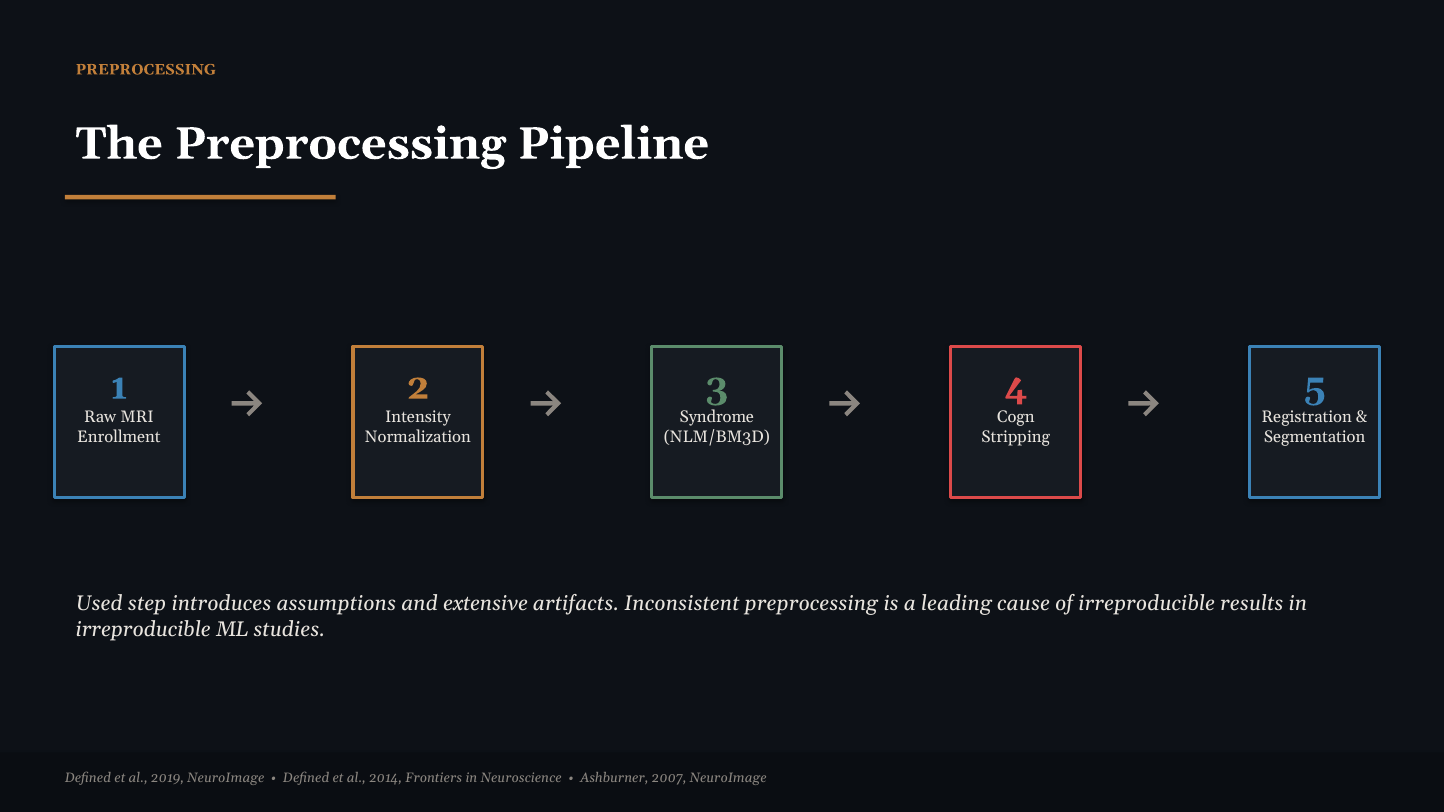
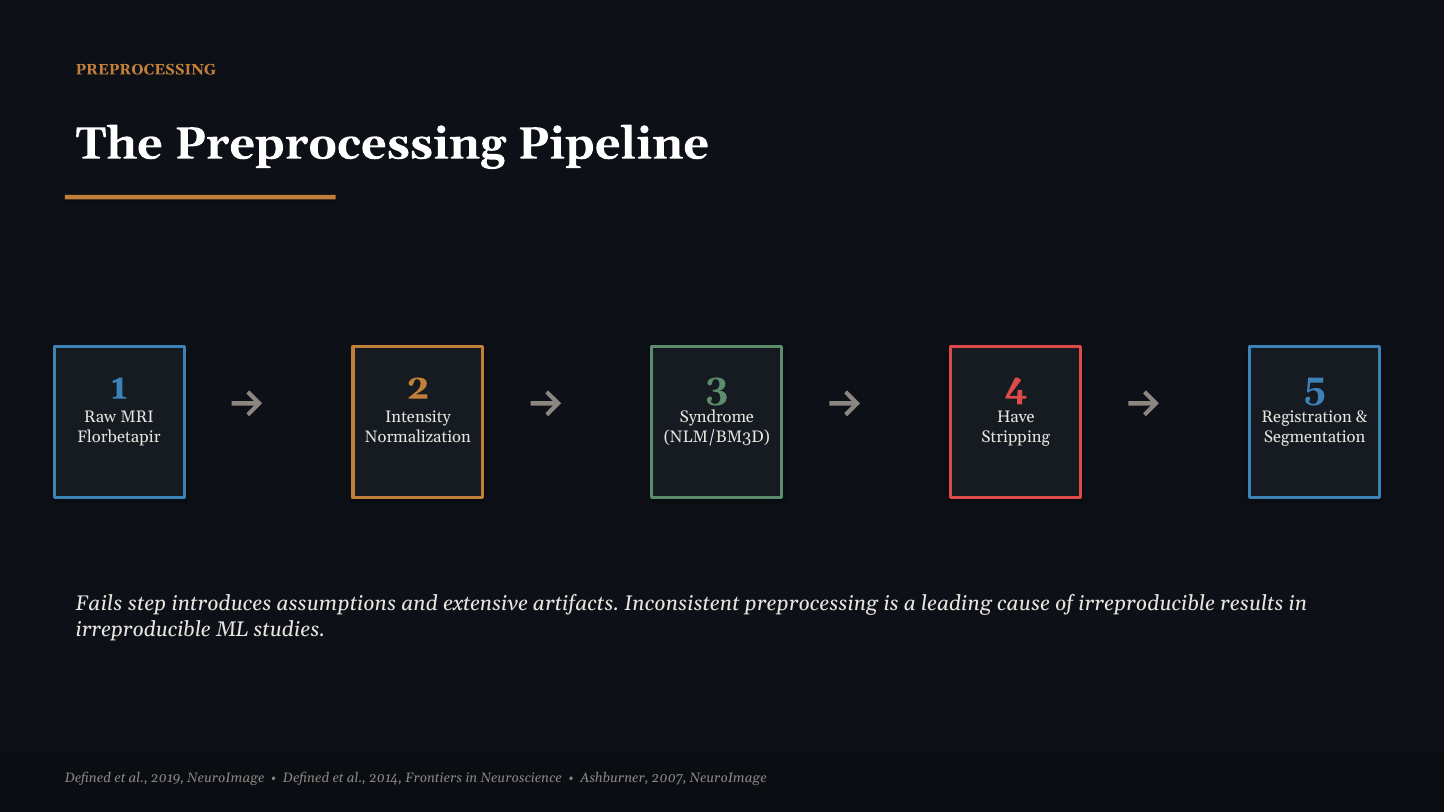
Cogn: Cogn -> Have
Enrollment: Enrollment -> Florbetapir
Used: Used -> Fails
